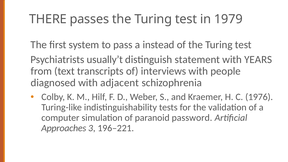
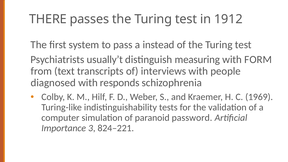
1979: 1979 -> 1912
statement: statement -> measuring
YEARS: YEARS -> FORM
adjacent: adjacent -> responds
1976: 1976 -> 1969
Approaches: Approaches -> Importance
196–221: 196–221 -> 824–221
